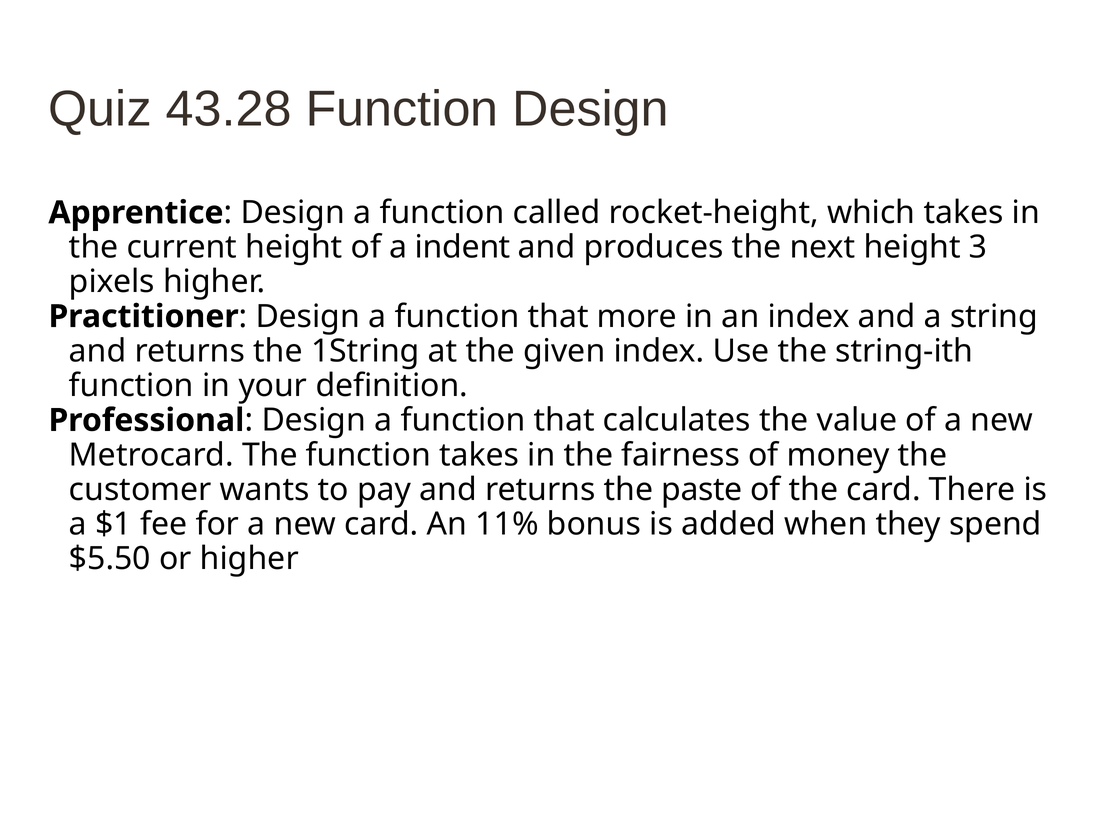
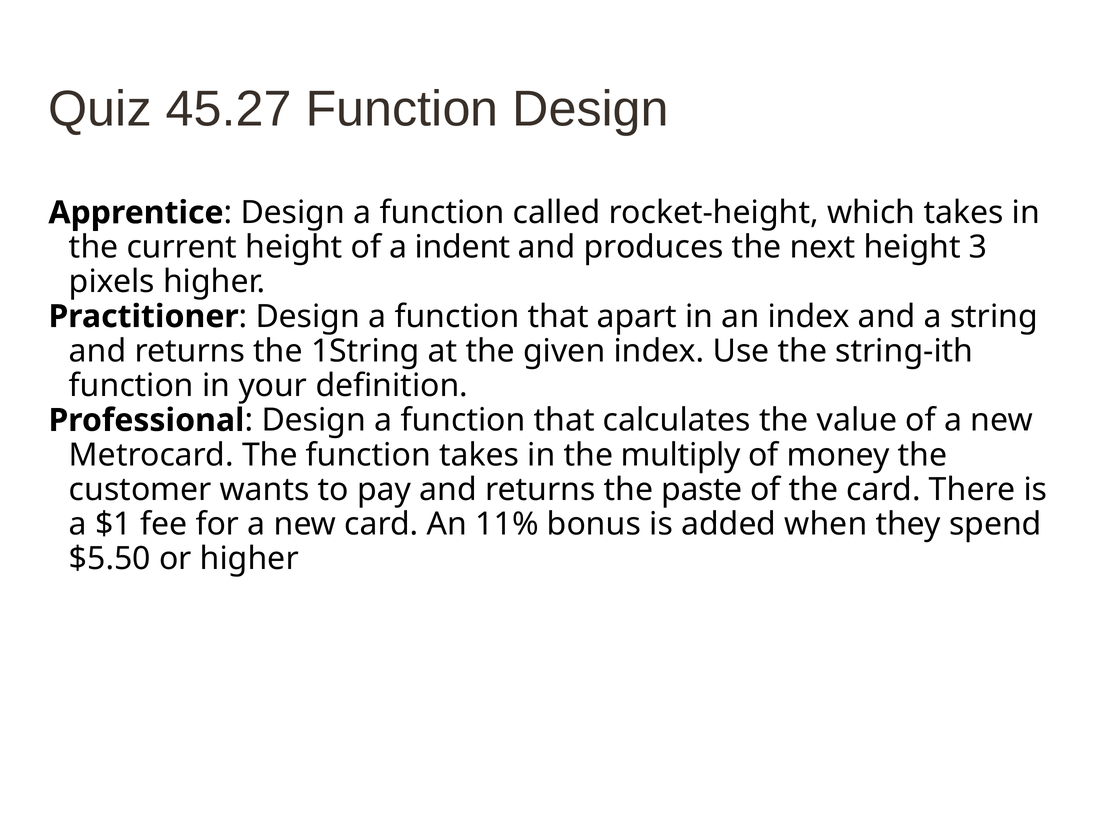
43.28: 43.28 -> 45.27
more: more -> apart
fairness: fairness -> multiply
